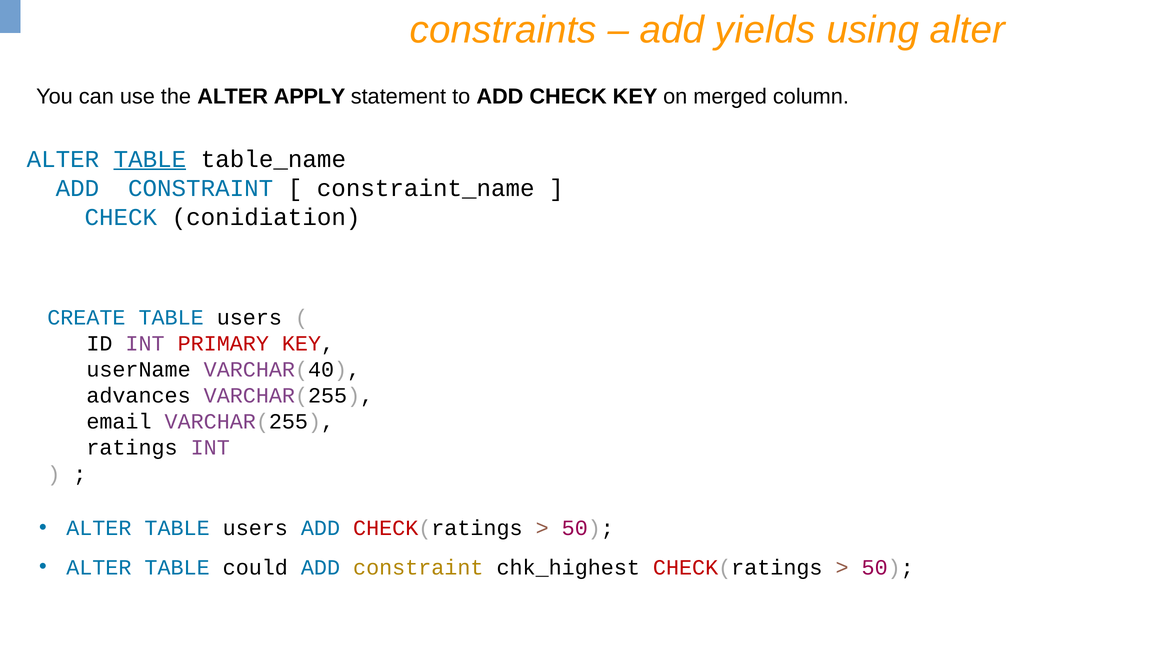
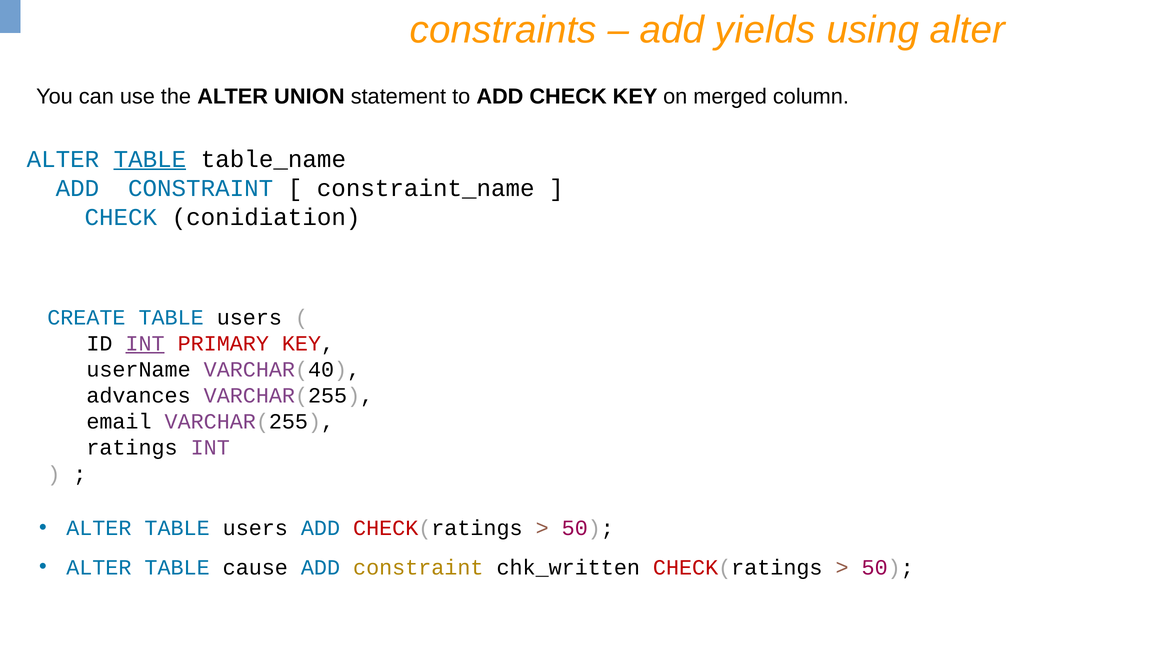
APPLY: APPLY -> UNION
INT at (145, 343) underline: none -> present
could: could -> cause
chk_highest: chk_highest -> chk_written
